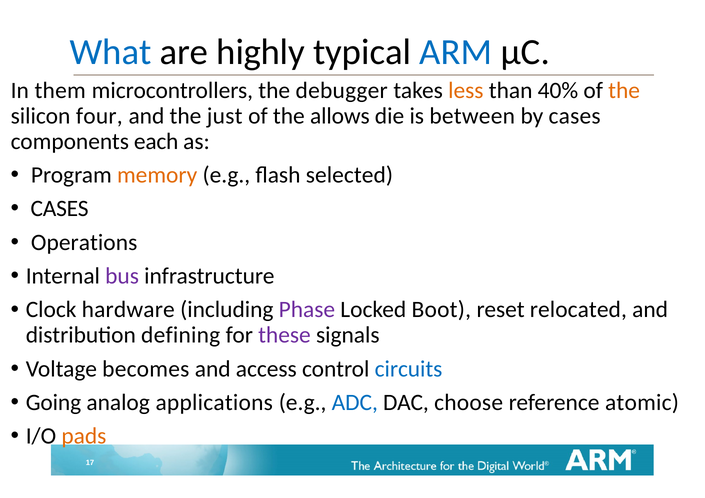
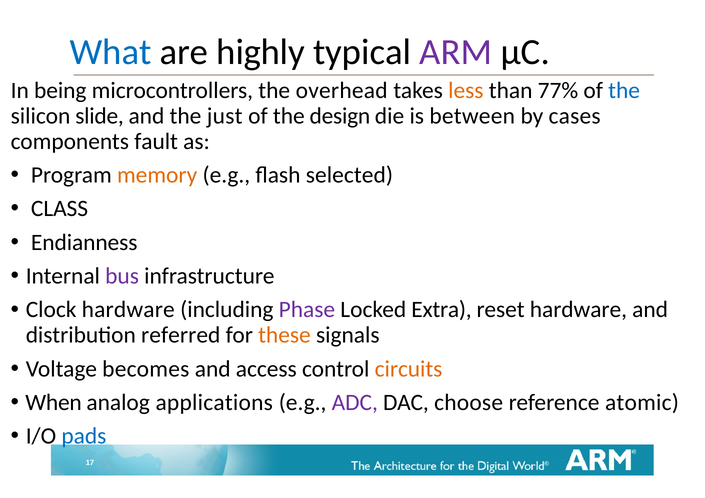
ARM colour: blue -> purple
them: them -> being
debugger: debugger -> overhead
40%: 40% -> 77%
the at (624, 91) colour: orange -> blue
four: four -> slide
allows: allows -> design
each: each -> fault
CASES at (60, 209): CASES -> CLASS
Operations: Operations -> Endianness
Boot: Boot -> Extra
reset relocated: relocated -> hardware
defining: defining -> referred
these colour: purple -> orange
circuits colour: blue -> orange
Going: Going -> When
ADC colour: blue -> purple
pads colour: orange -> blue
